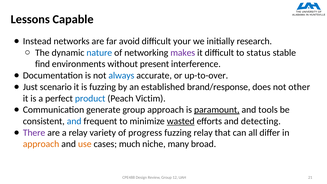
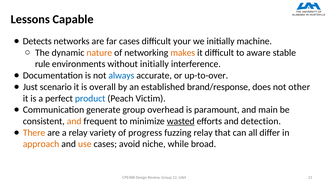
Instead: Instead -> Detects
far avoid: avoid -> cases
research: research -> machine
nature colour: blue -> orange
makes colour: purple -> orange
status: status -> aware
find: find -> rule
without present: present -> initially
is fuzzing: fuzzing -> overall
group approach: approach -> overhead
paramount underline: present -> none
tools: tools -> main
and at (74, 121) colour: blue -> orange
detecting: detecting -> detection
There colour: purple -> orange
much: much -> avoid
many: many -> while
